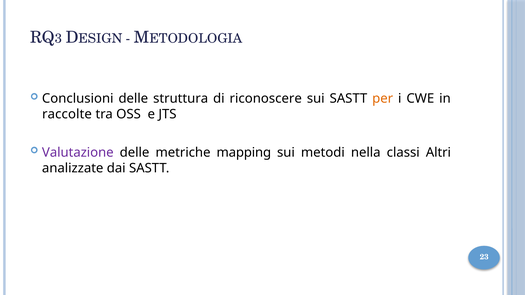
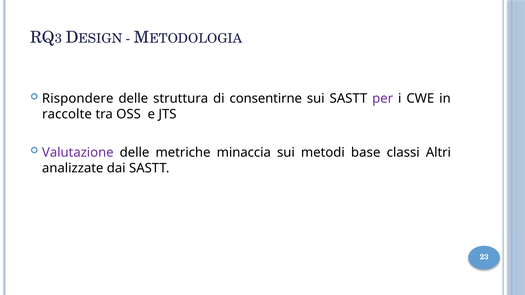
Conclusioni: Conclusioni -> Rispondere
riconoscere: riconoscere -> consentirne
per colour: orange -> purple
mapping: mapping -> minaccia
nella: nella -> base
